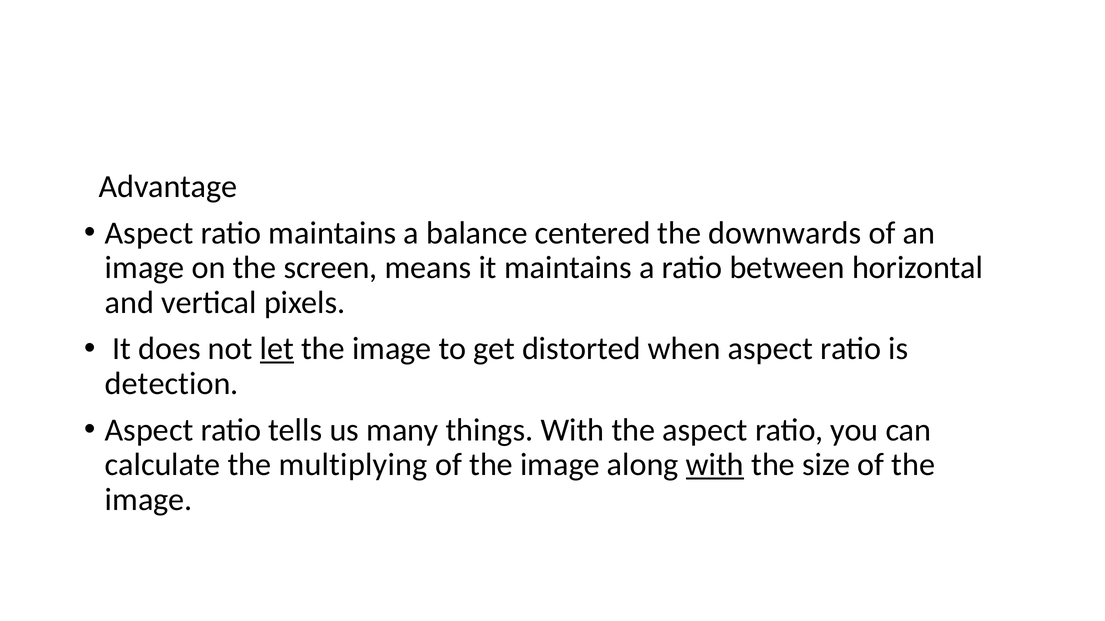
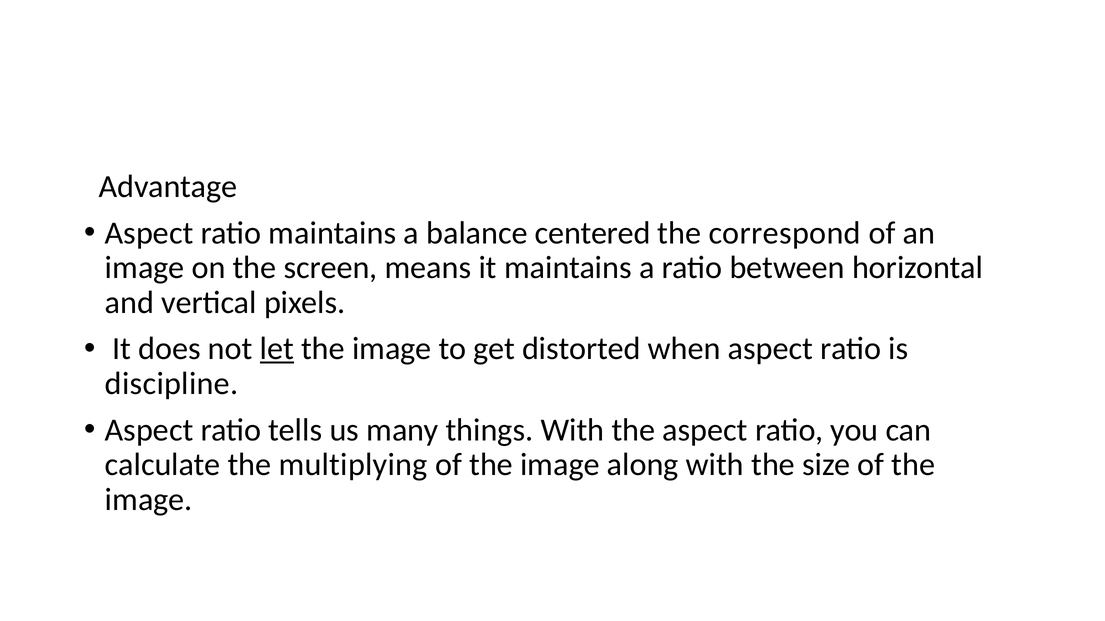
downwards: downwards -> correspond
detection: detection -> discipline
with at (715, 465) underline: present -> none
